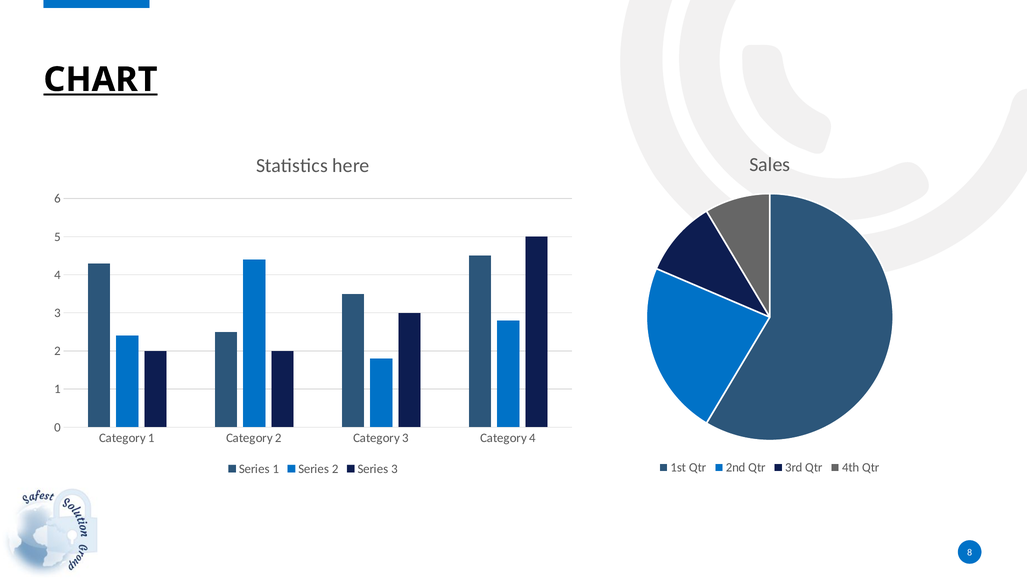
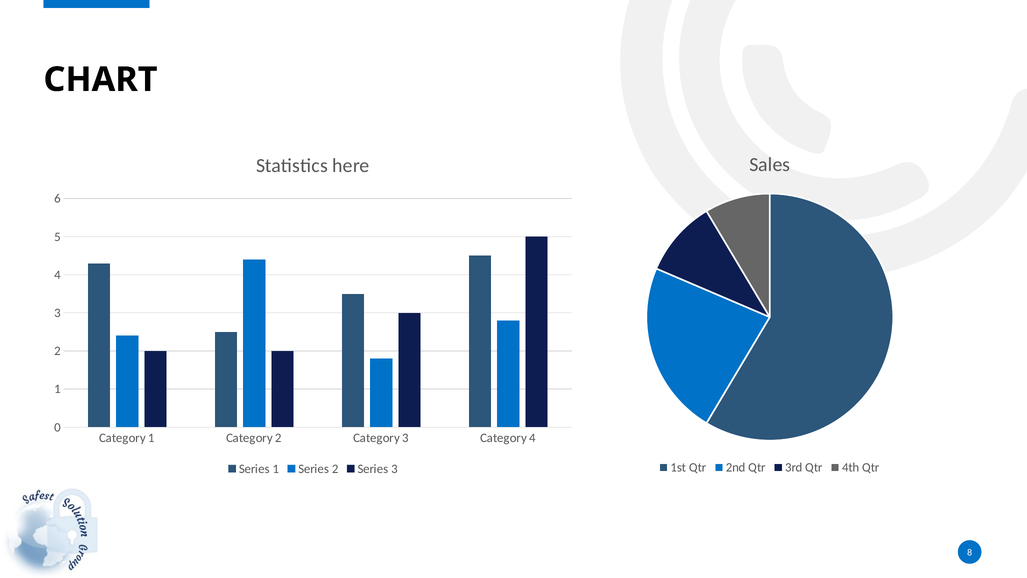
CHART underline: present -> none
